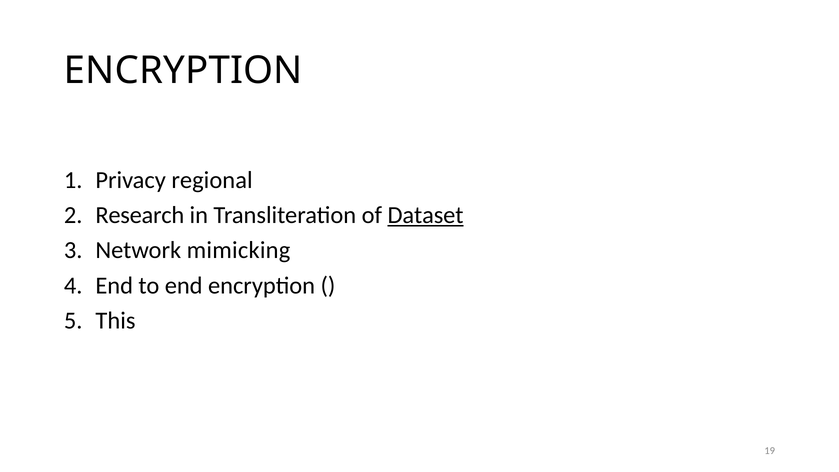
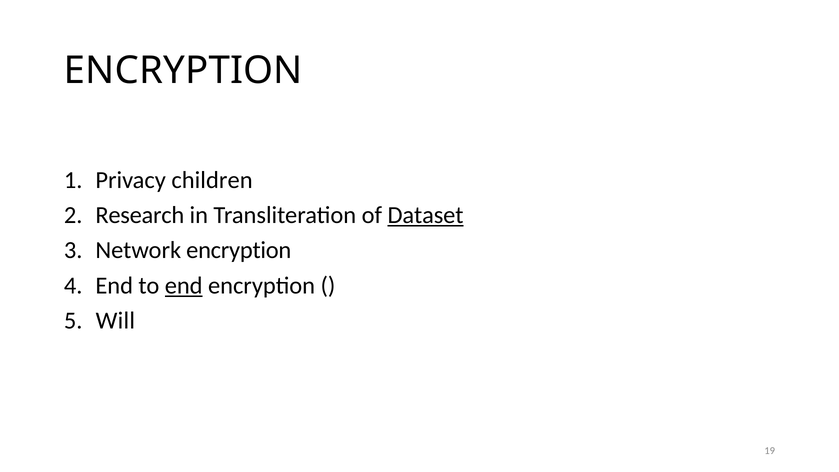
regional: regional -> children
Network mimicking: mimicking -> encryption
end at (184, 286) underline: none -> present
This: This -> Will
